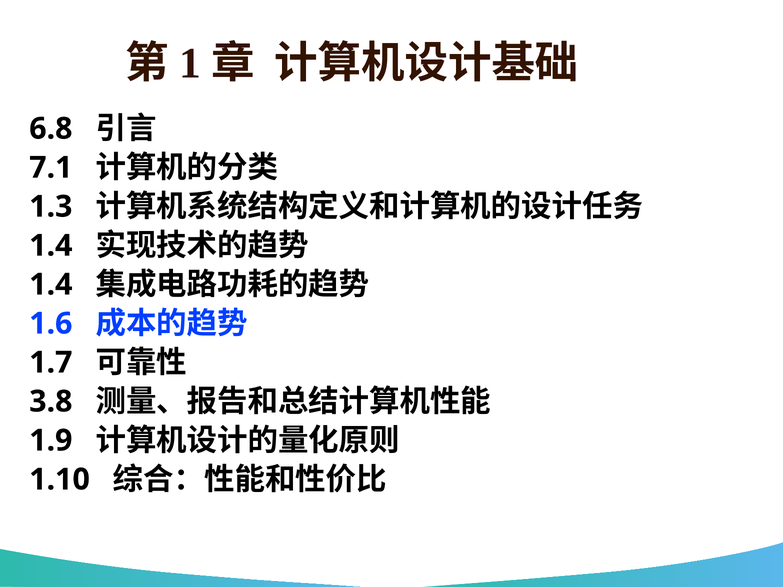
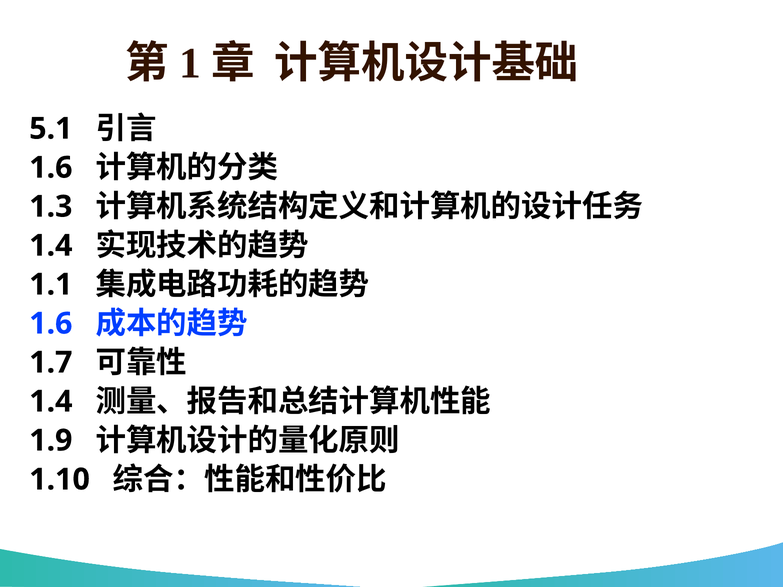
6.8: 6.8 -> 5.1
7.1 at (51, 168): 7.1 -> 1.6
1.4 at (51, 285): 1.4 -> 1.1
3.8 at (51, 402): 3.8 -> 1.4
